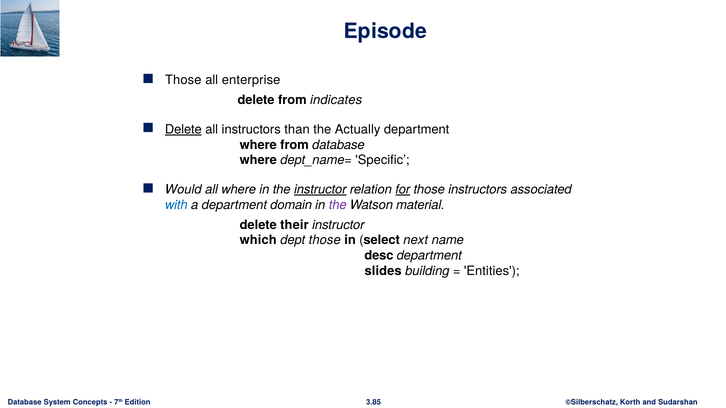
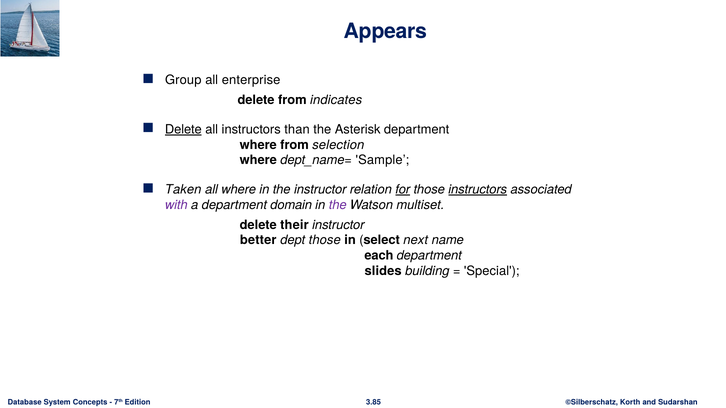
Episode: Episode -> Appears
Those at (183, 80): Those -> Group
Actually: Actually -> Asterisk
from database: database -> selection
Specific: Specific -> Sample
Would: Would -> Taken
instructor at (320, 190) underline: present -> none
instructors at (478, 190) underline: none -> present
with colour: blue -> purple
material: material -> multiset
which: which -> better
desc: desc -> each
Entities: Entities -> Special
